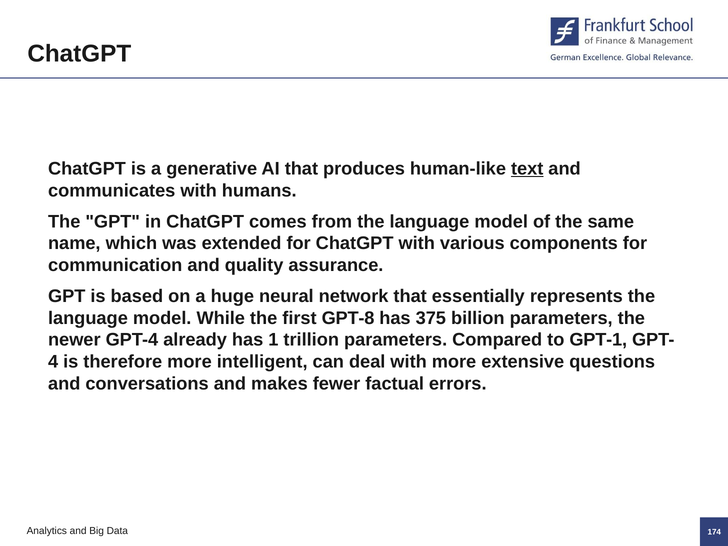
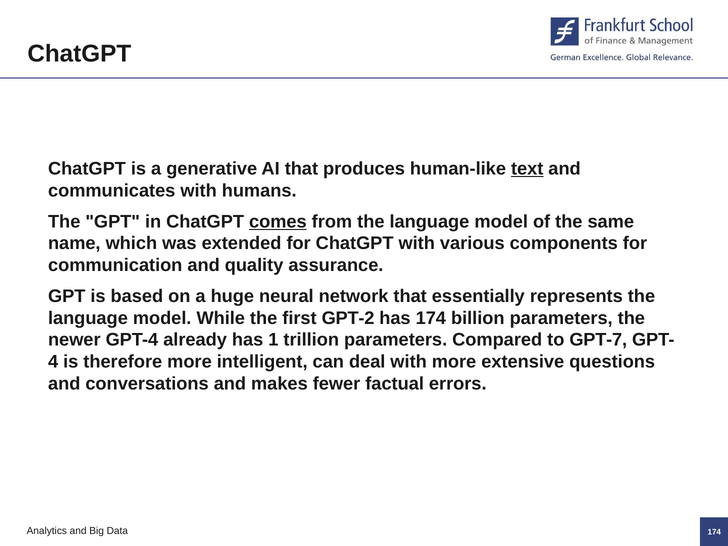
comes underline: none -> present
GPT-8: GPT-8 -> GPT-2
has 375: 375 -> 174
GPT-1: GPT-1 -> GPT-7
